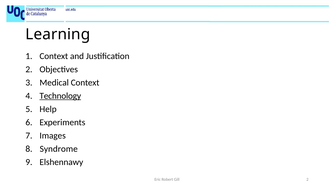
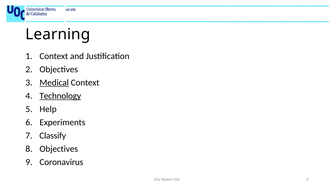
Medical underline: none -> present
Images: Images -> Classify
Syndrome at (59, 149): Syndrome -> Objectives
Elshennawy: Elshennawy -> Coronavirus
